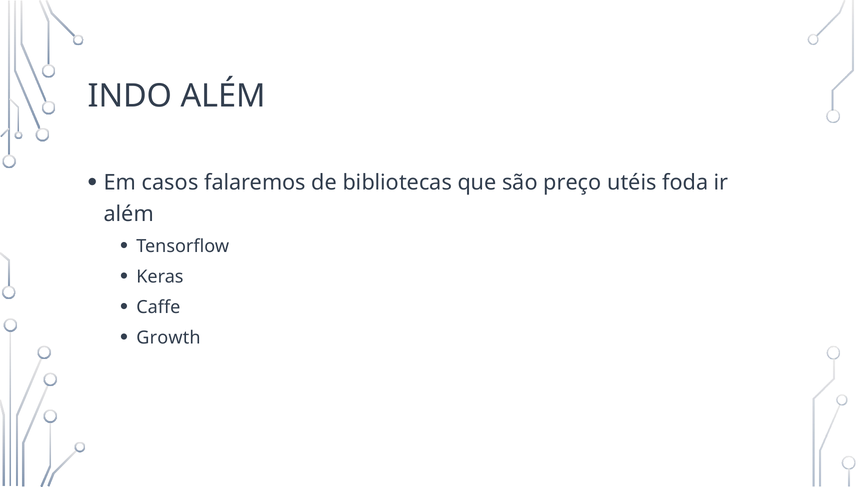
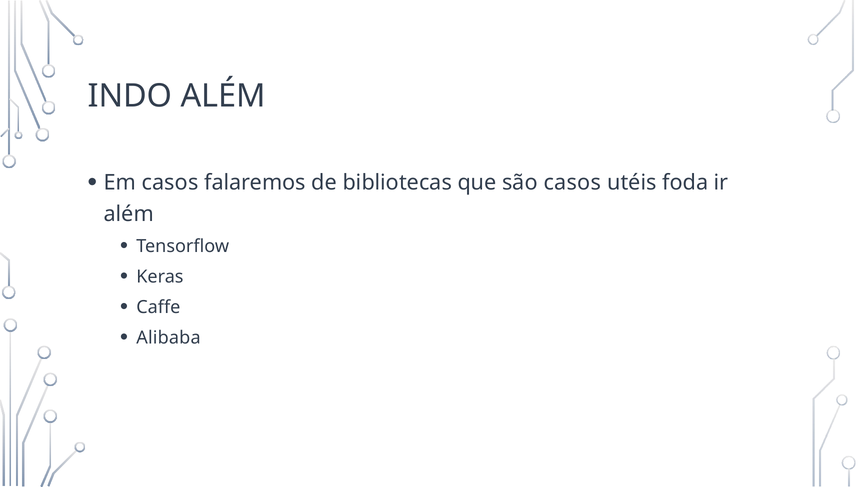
são preço: preço -> casos
Growth: Growth -> Alibaba
